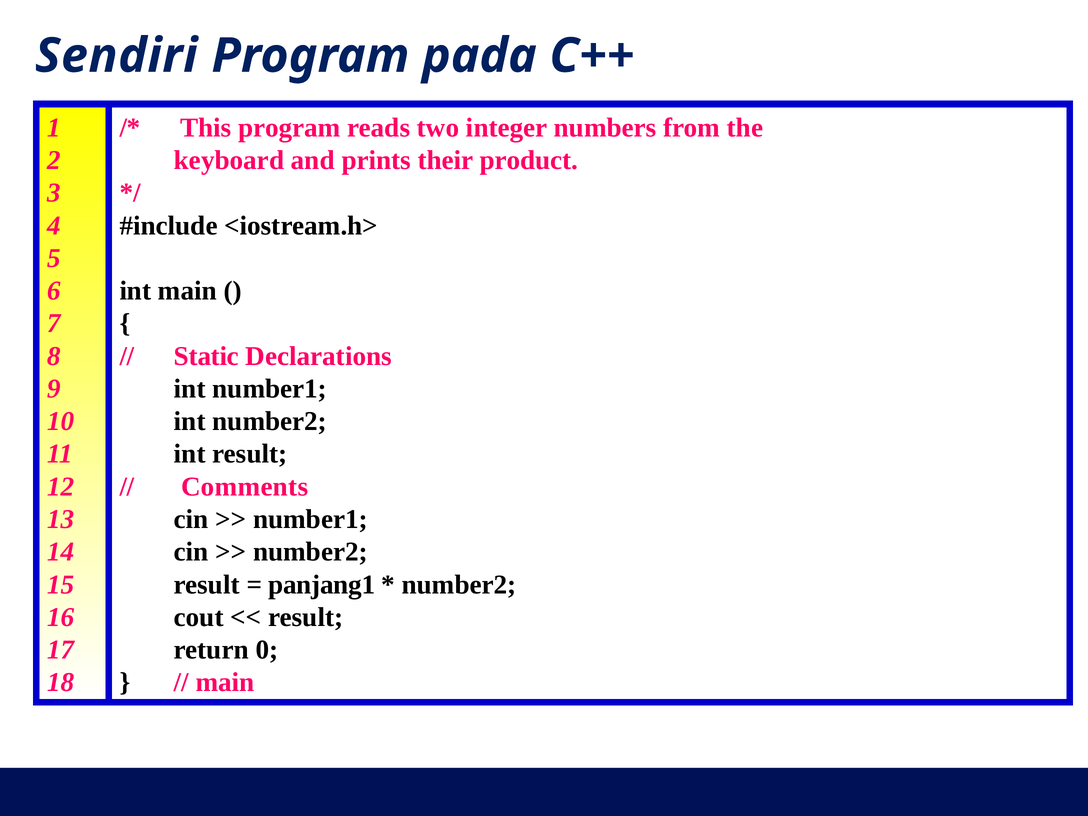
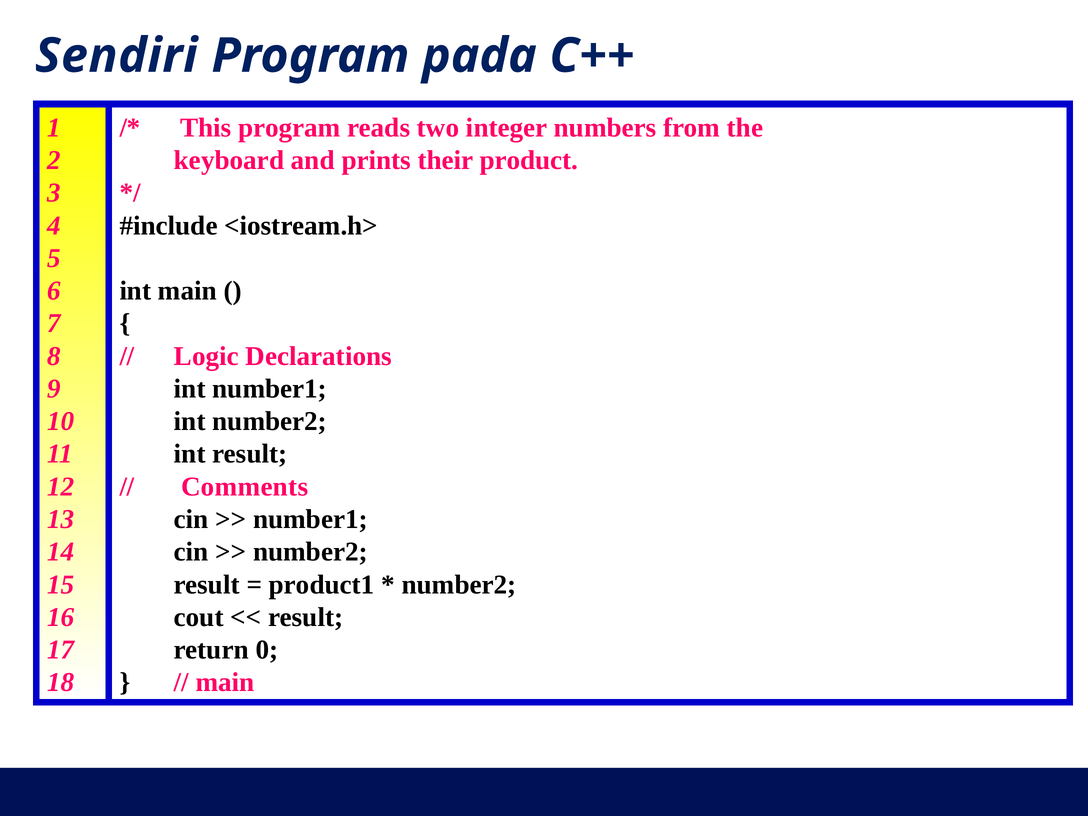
Static: Static -> Logic
panjang1: panjang1 -> product1
